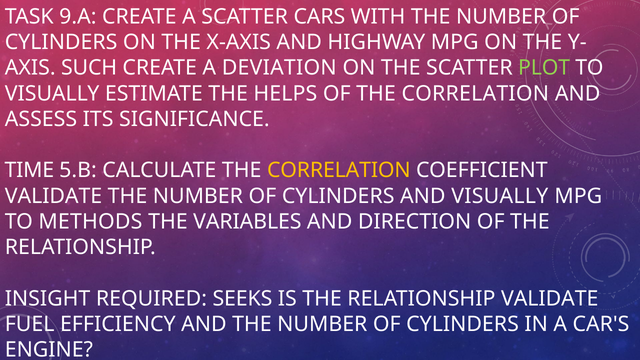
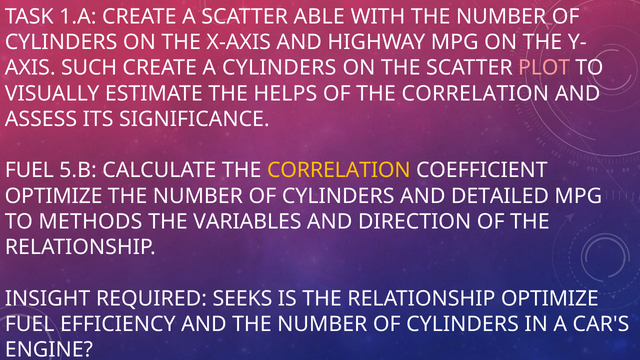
9.A: 9.A -> 1.A
CARS: CARS -> ABLE
A DEVIATION: DEVIATION -> CYLINDERS
PLOT colour: light green -> pink
TIME at (29, 170): TIME -> FUEL
VALIDATE at (54, 196): VALIDATE -> OPTIMIZE
AND VISUALLY: VISUALLY -> DETAILED
RELATIONSHIP VALIDATE: VALIDATE -> OPTIMIZE
